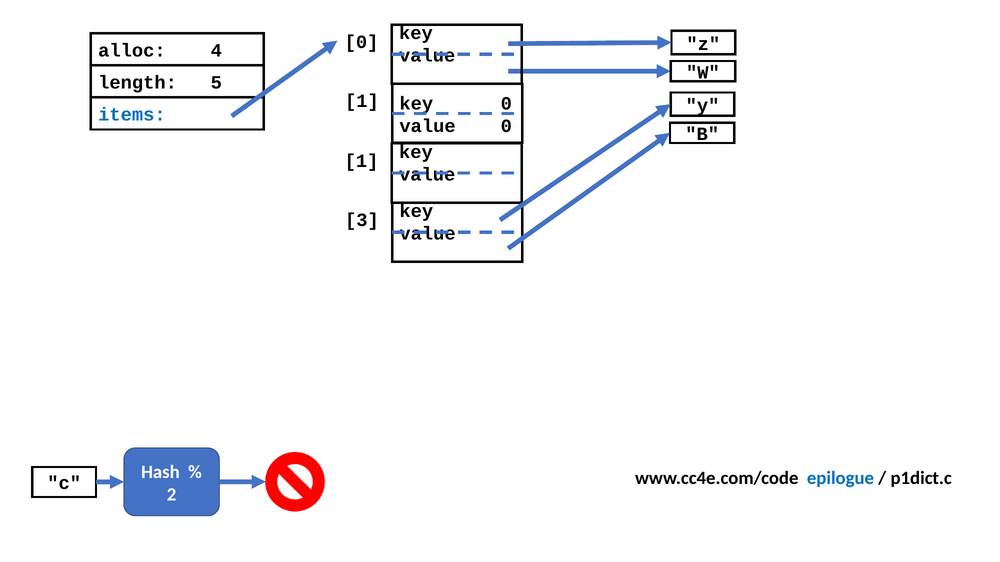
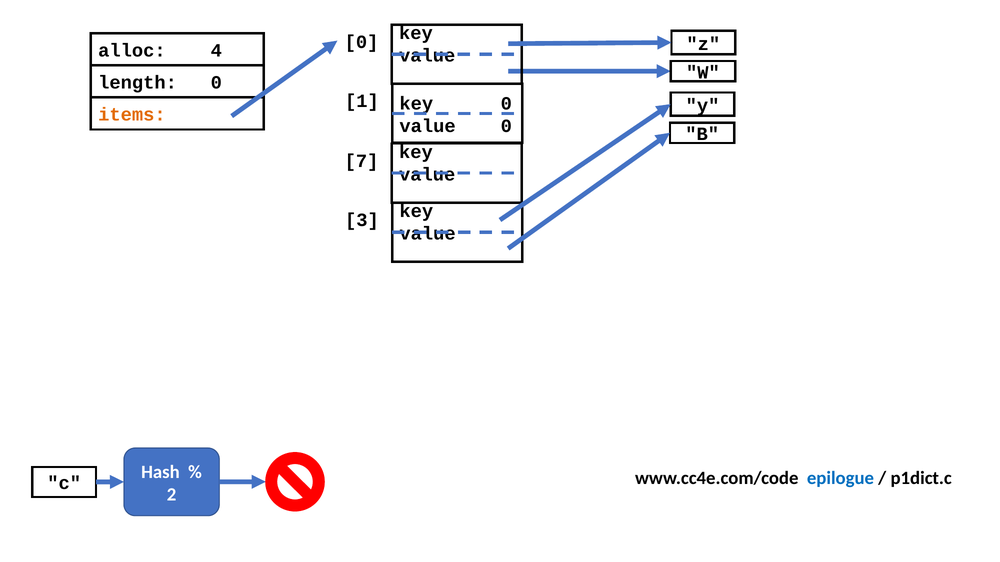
length 5: 5 -> 0
items colour: blue -> orange
1 at (362, 161): 1 -> 7
